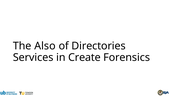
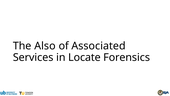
Directories: Directories -> Associated
Create: Create -> Locate
